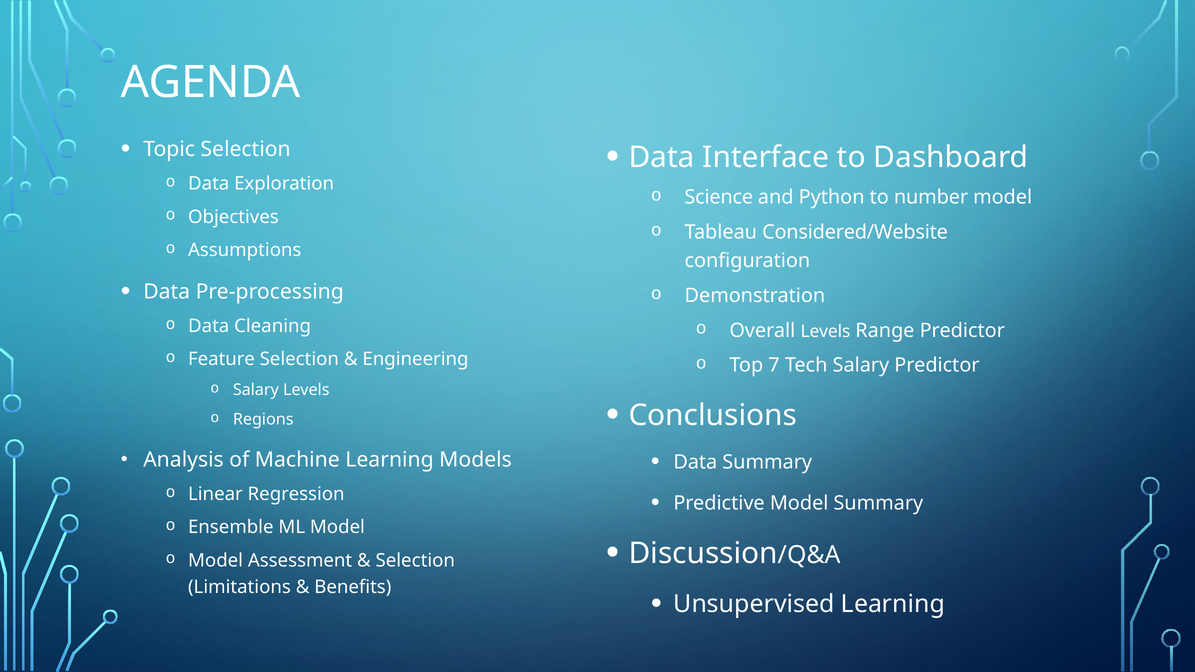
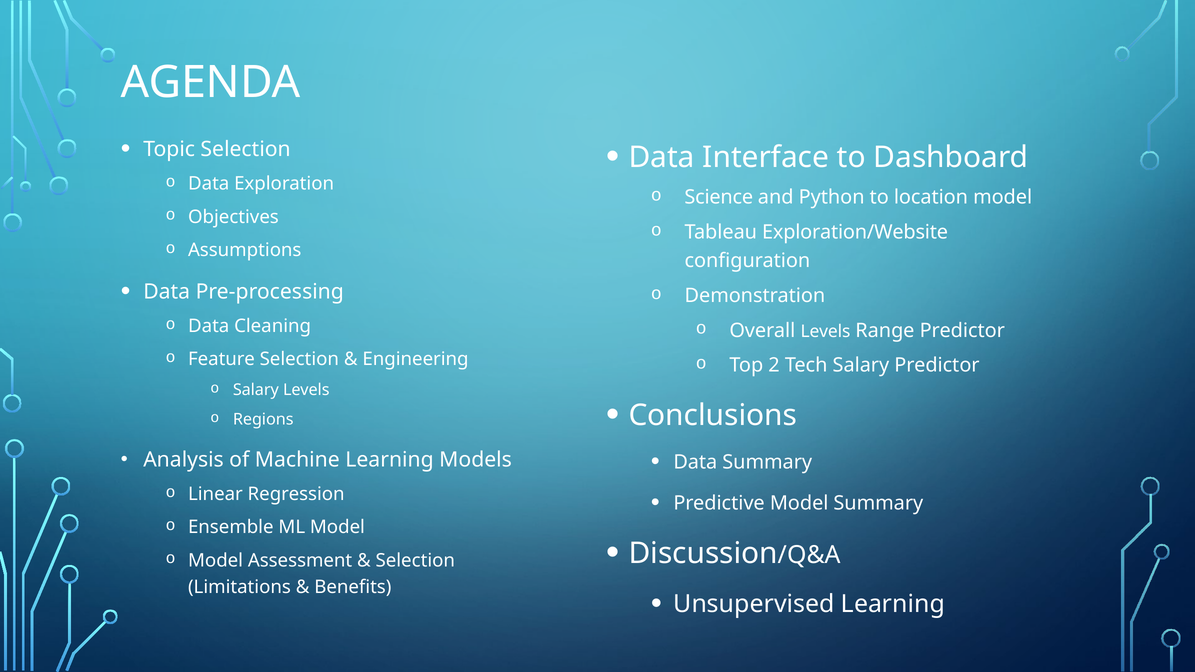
number: number -> location
Considered/Website: Considered/Website -> Exploration/Website
7: 7 -> 2
